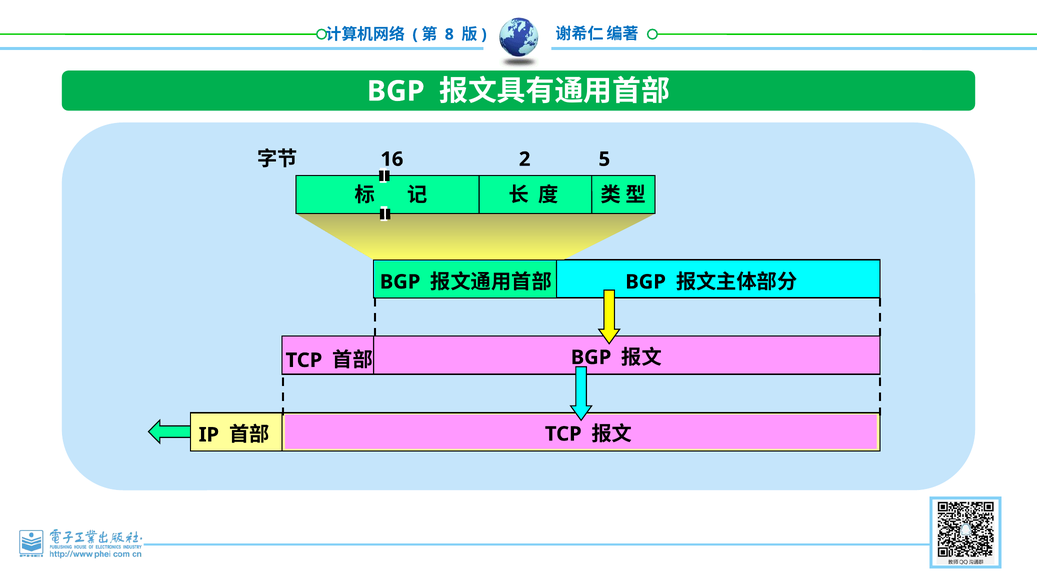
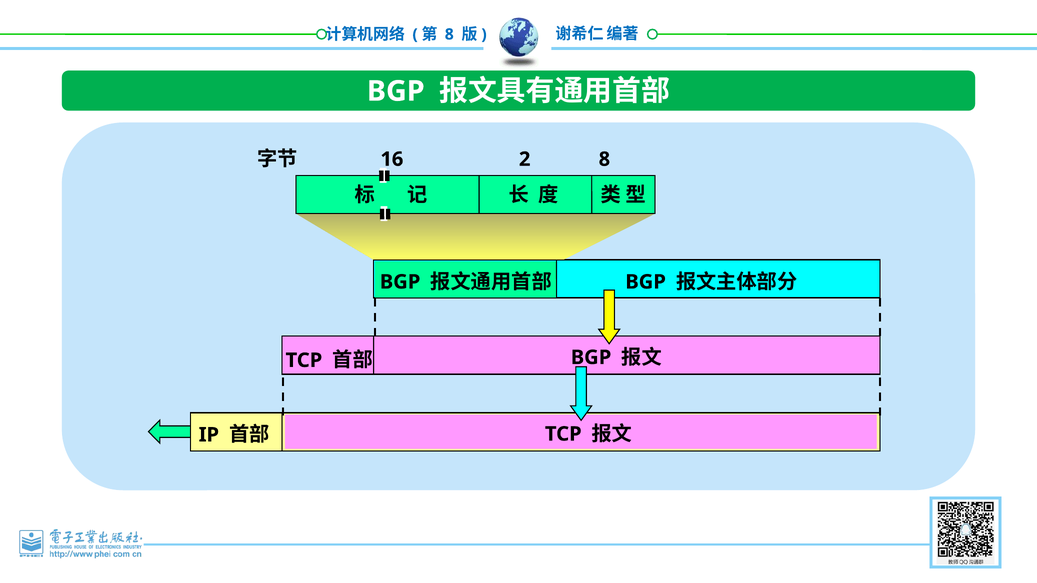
2 5: 5 -> 8
